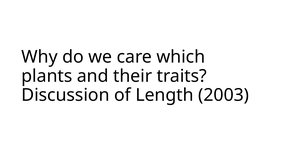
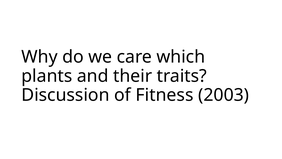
Length: Length -> Fitness
